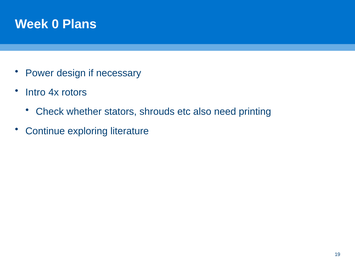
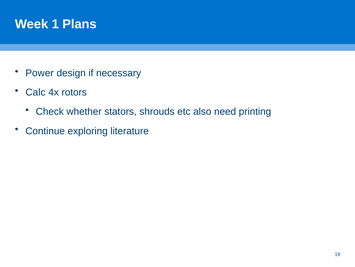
0: 0 -> 1
Intro: Intro -> Calc
